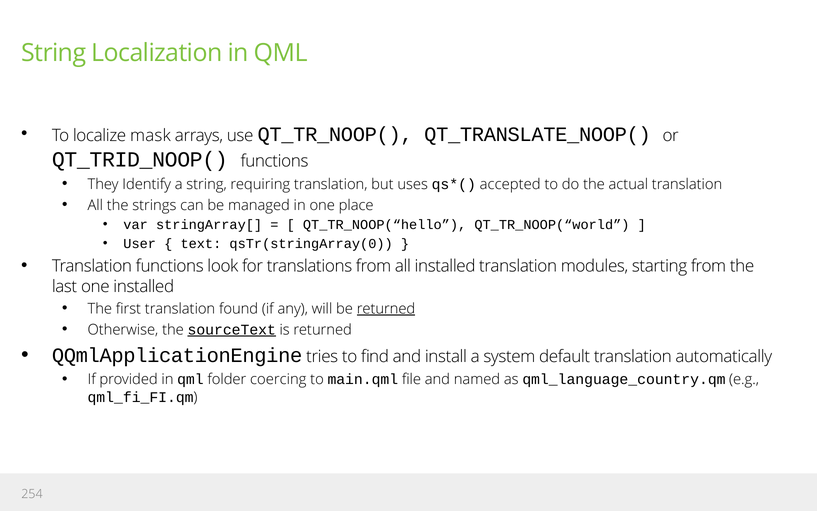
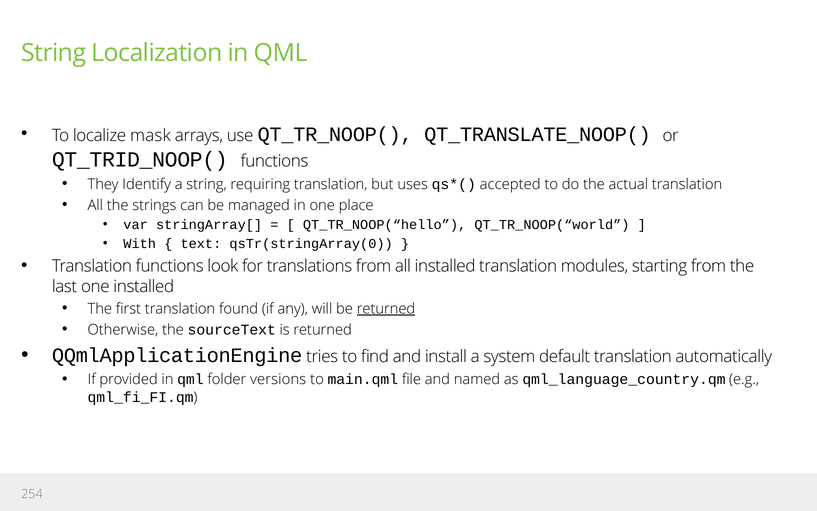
User: User -> With
sourceText underline: present -> none
coercing: coercing -> versions
